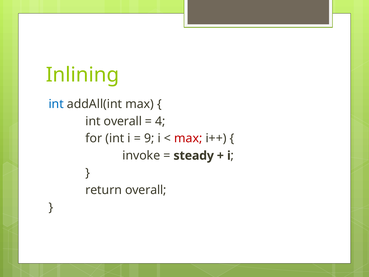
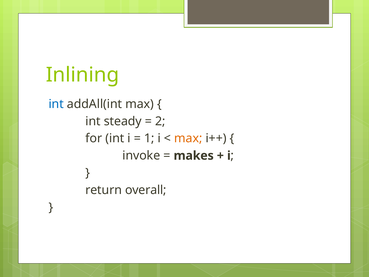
int overall: overall -> steady
4: 4 -> 2
9: 9 -> 1
max at (188, 138) colour: red -> orange
steady: steady -> makes
